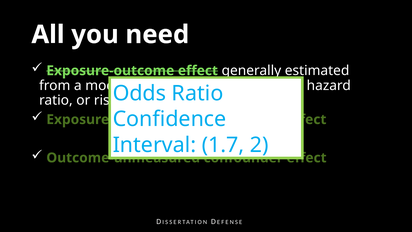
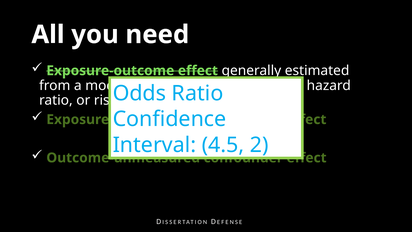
1.7: 1.7 -> 4.5
